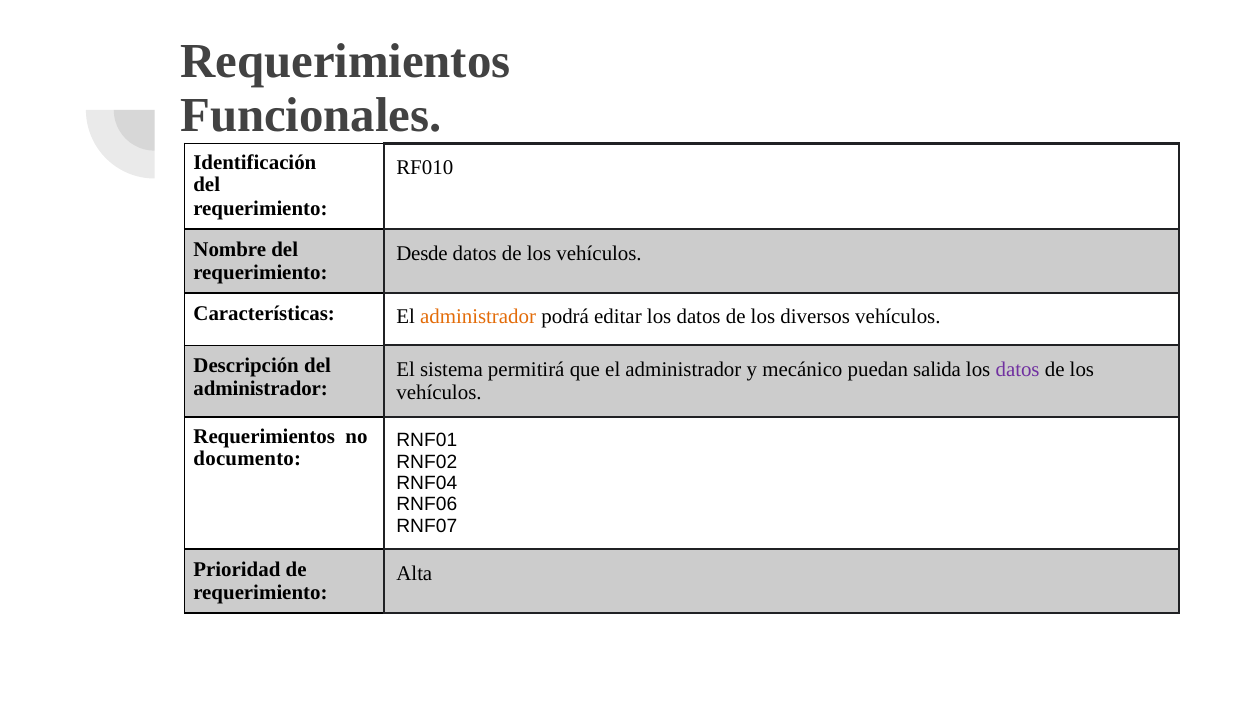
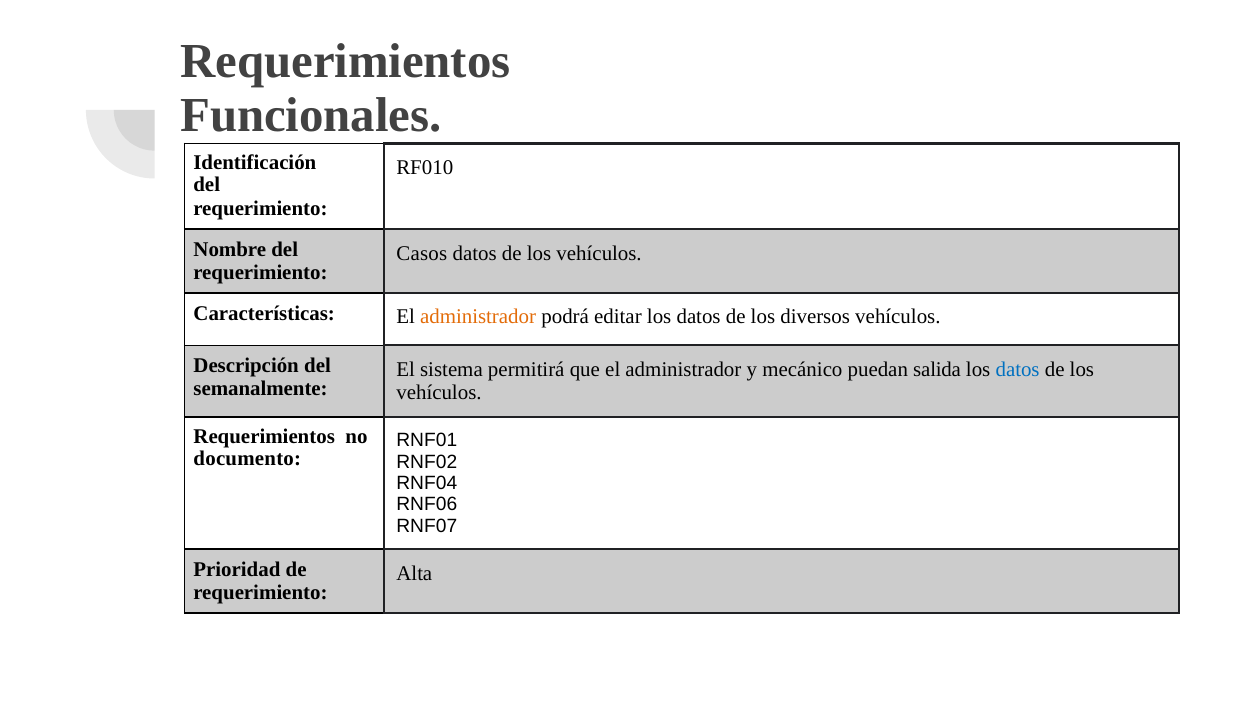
Desde: Desde -> Casos
datos at (1018, 369) colour: purple -> blue
administrador at (261, 389): administrador -> semanalmente
